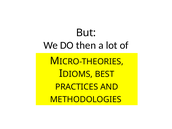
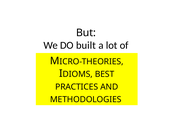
then: then -> built
